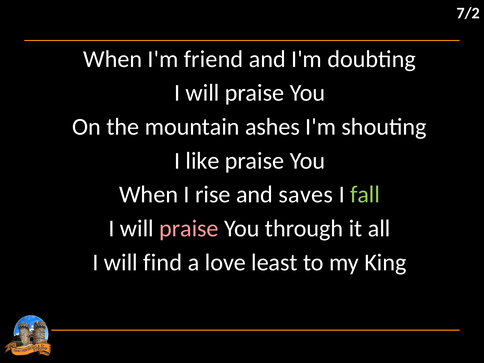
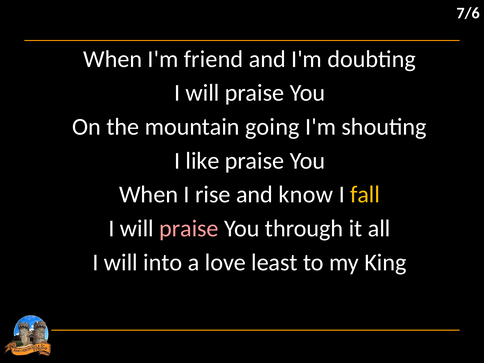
7/2: 7/2 -> 7/6
ashes: ashes -> going
saves: saves -> know
fall colour: light green -> yellow
find: find -> into
